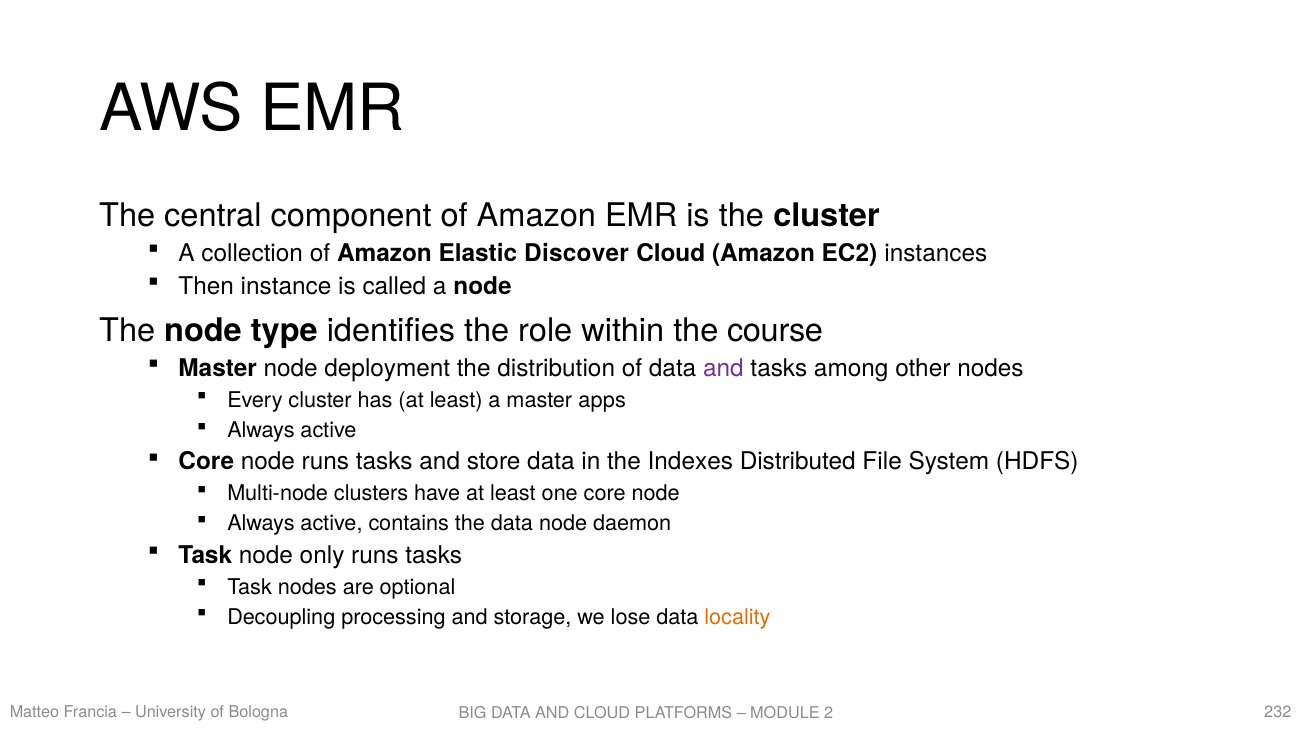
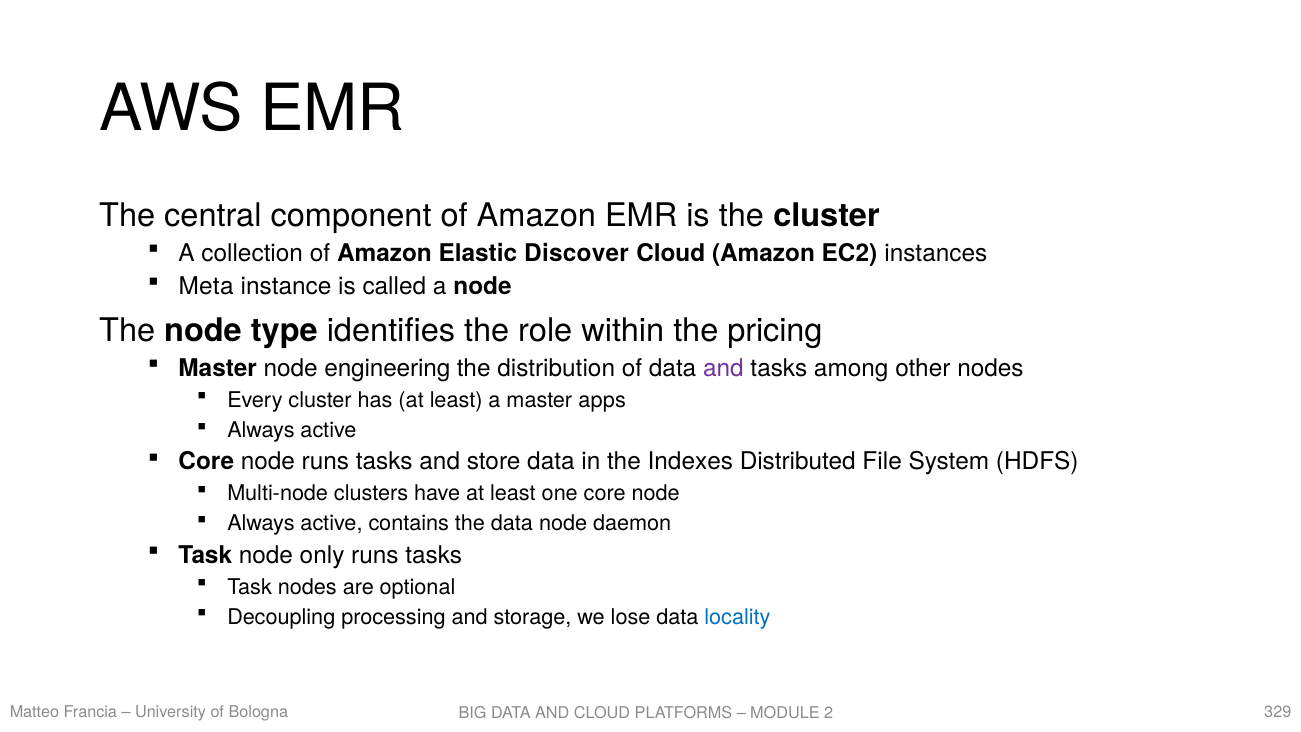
Then: Then -> Meta
course: course -> pricing
deployment: deployment -> engineering
locality colour: orange -> blue
232: 232 -> 329
